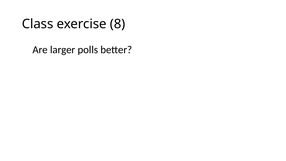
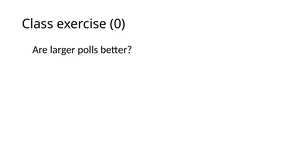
8: 8 -> 0
